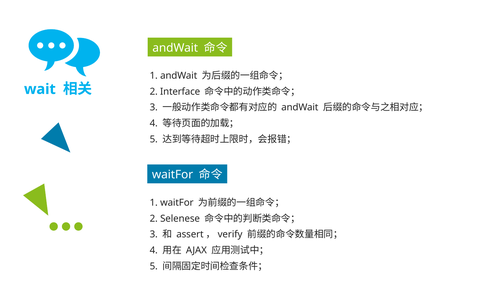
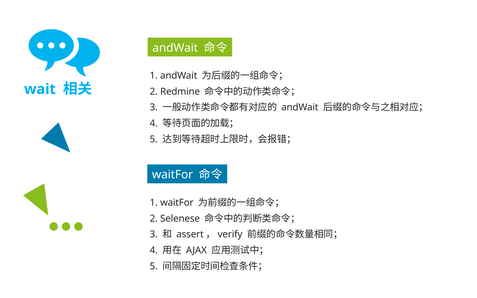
Interface: Interface -> Redmine
